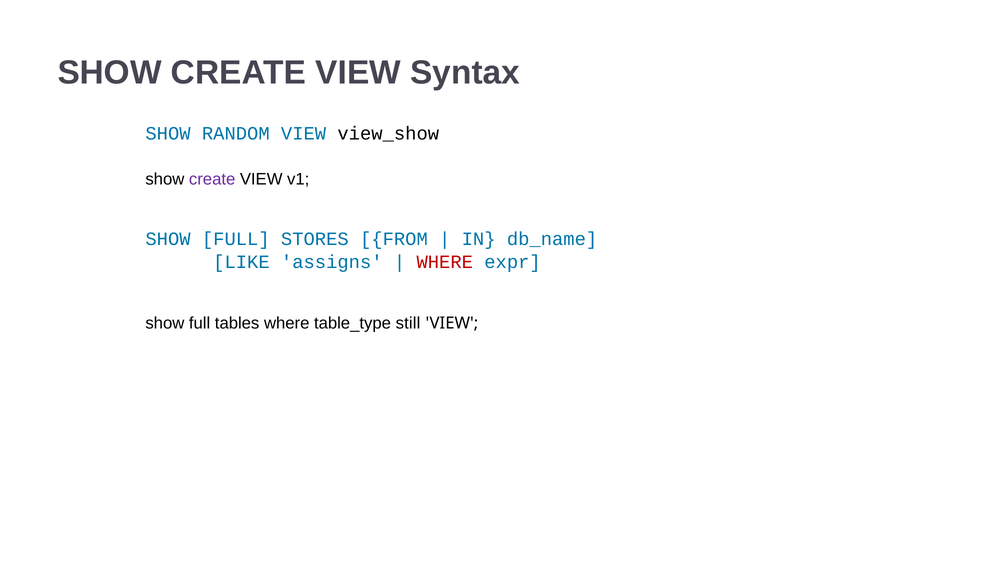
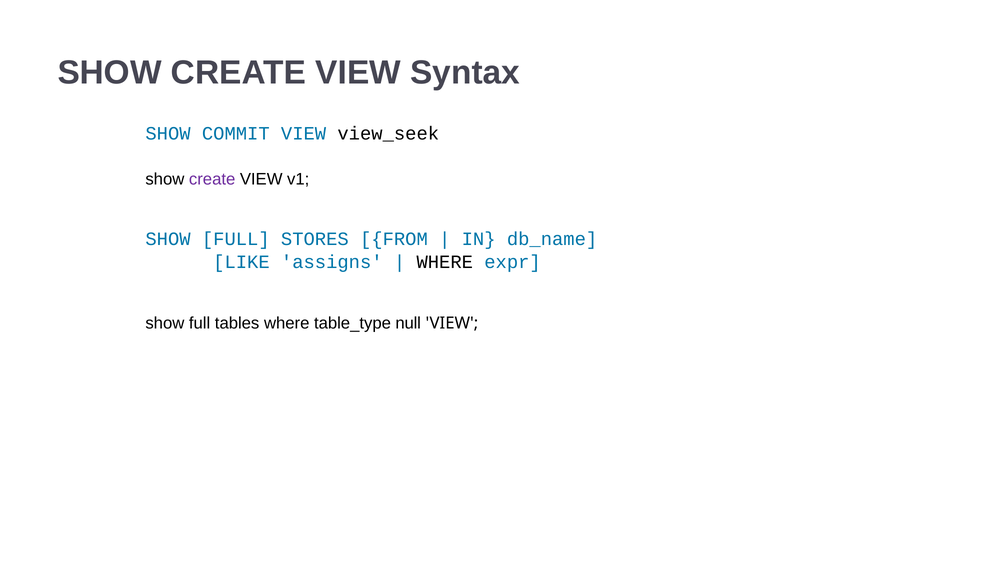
RANDOM: RANDOM -> COMMIT
view_show: view_show -> view_seek
WHERE at (445, 262) colour: red -> black
still: still -> null
